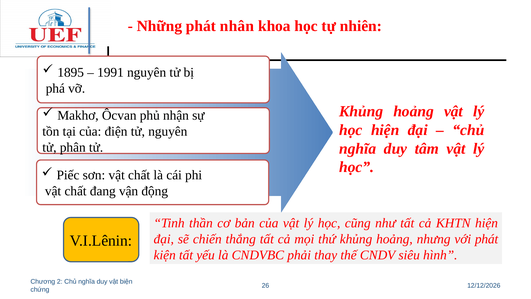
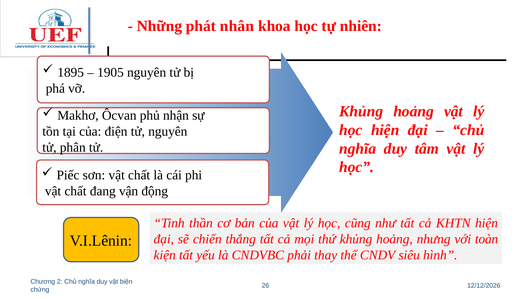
1991: 1991 -> 1905
với phát: phát -> toàn
